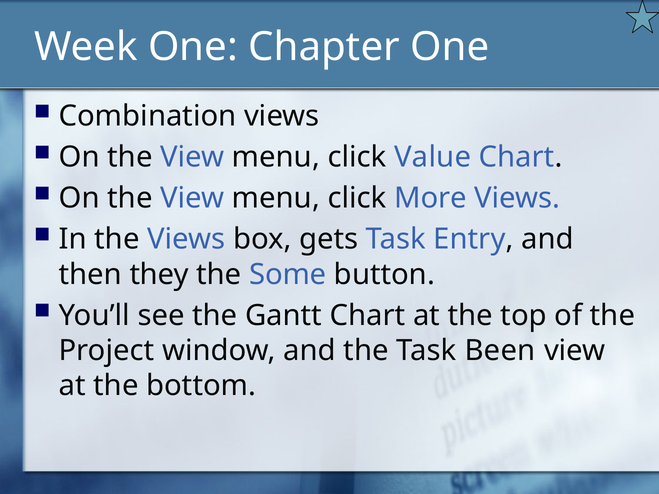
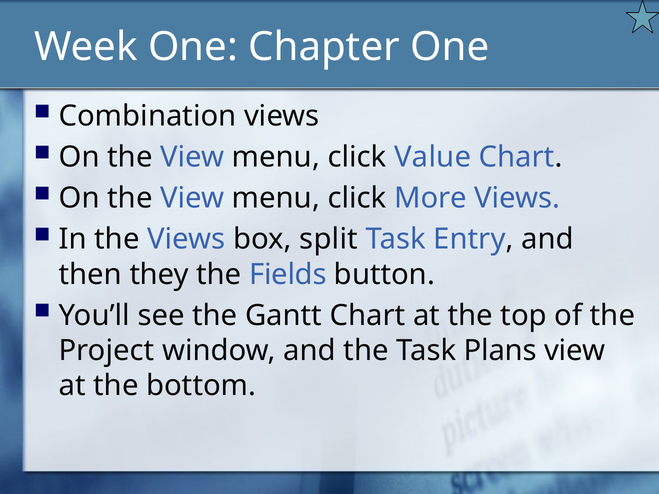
gets: gets -> split
Some: Some -> Fields
Been: Been -> Plans
